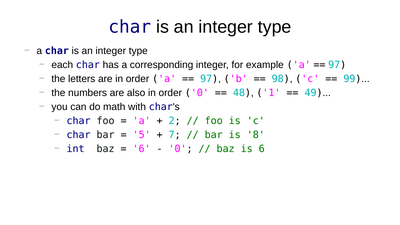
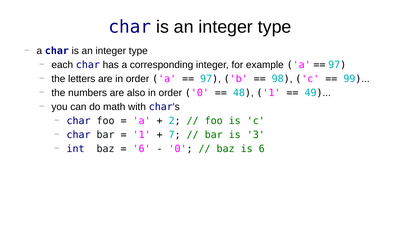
5 at (142, 135): 5 -> 1
8: 8 -> 3
